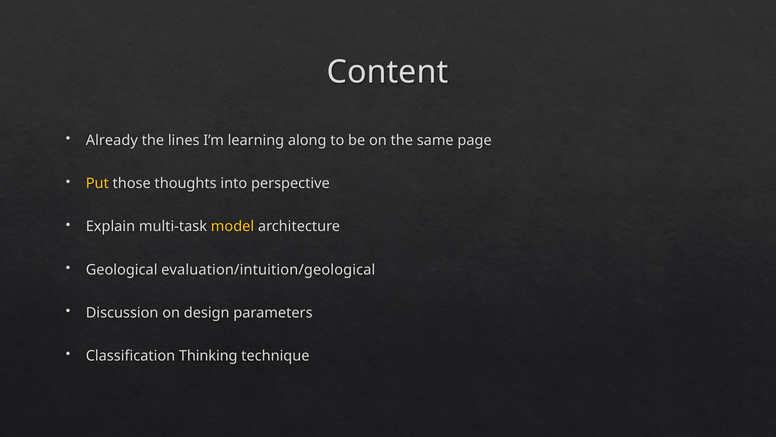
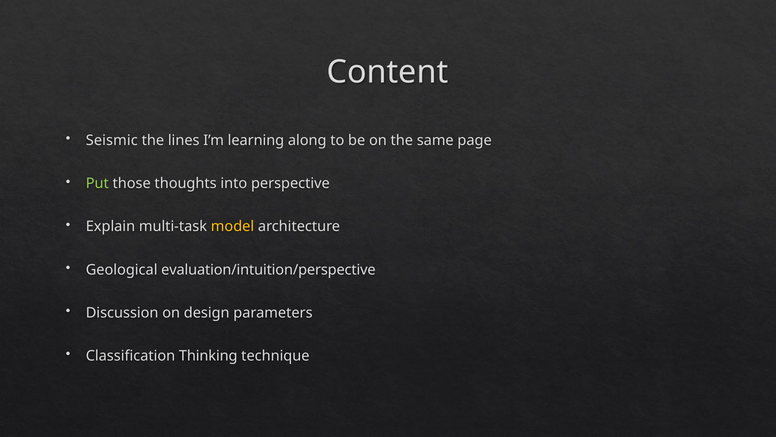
Already: Already -> Seismic
Put colour: yellow -> light green
evaluation/intuition/geological: evaluation/intuition/geological -> evaluation/intuition/perspective
